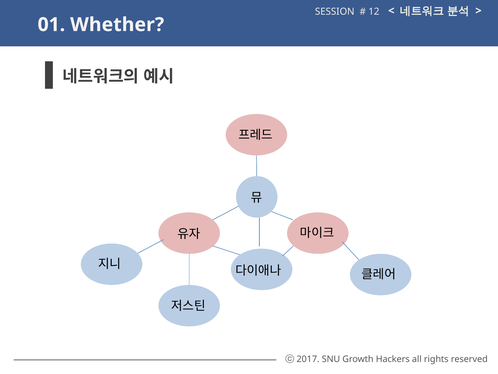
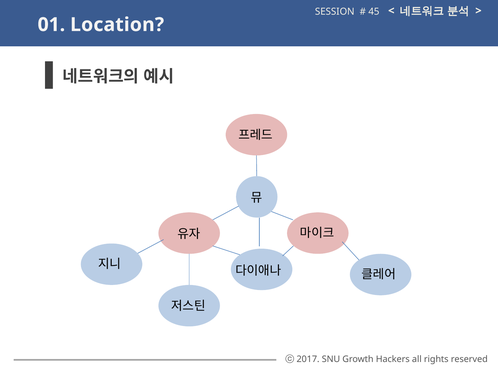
12: 12 -> 45
Whether: Whether -> Location
